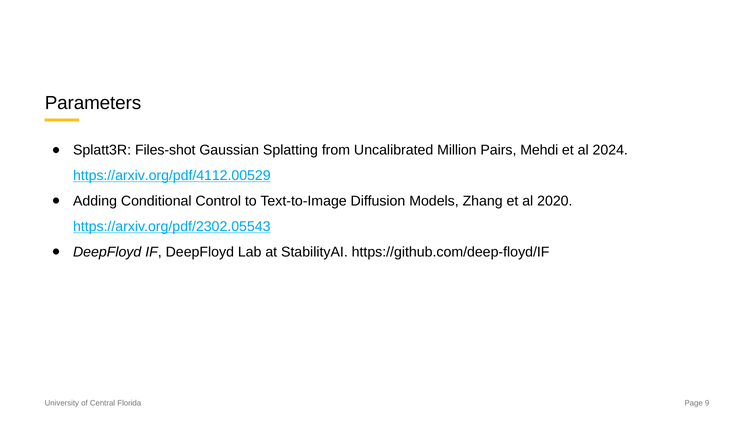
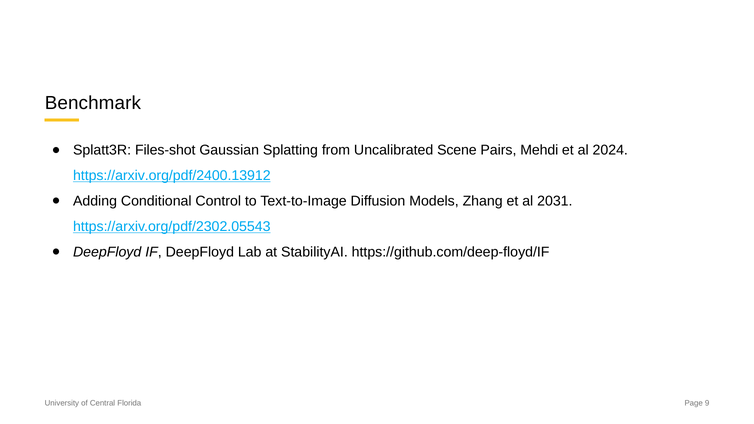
Parameters: Parameters -> Benchmark
Million: Million -> Scene
https://arxiv.org/pdf/4112.00529: https://arxiv.org/pdf/4112.00529 -> https://arxiv.org/pdf/2400.13912
2020: 2020 -> 2031
